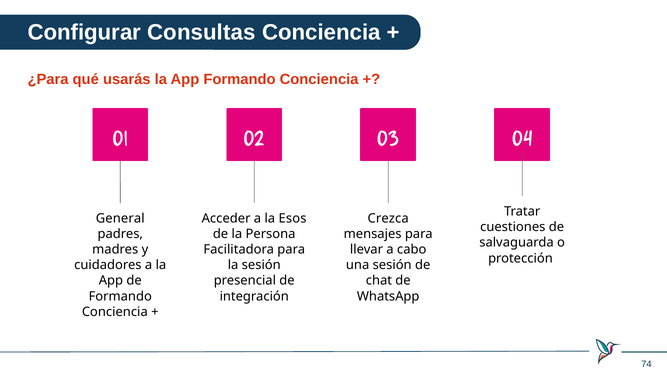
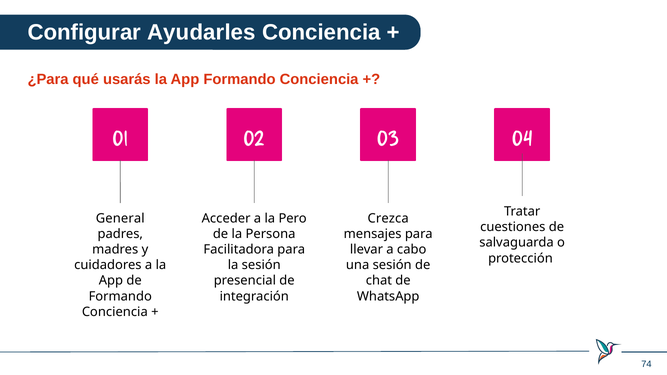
Consultas: Consultas -> Ayudarles
Esos: Esos -> Pero
